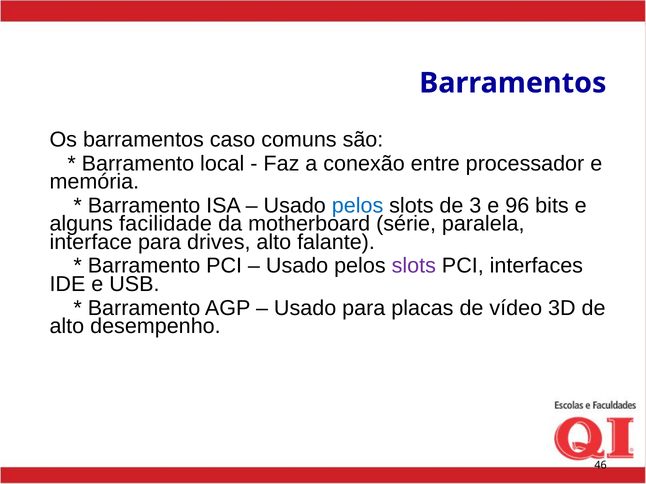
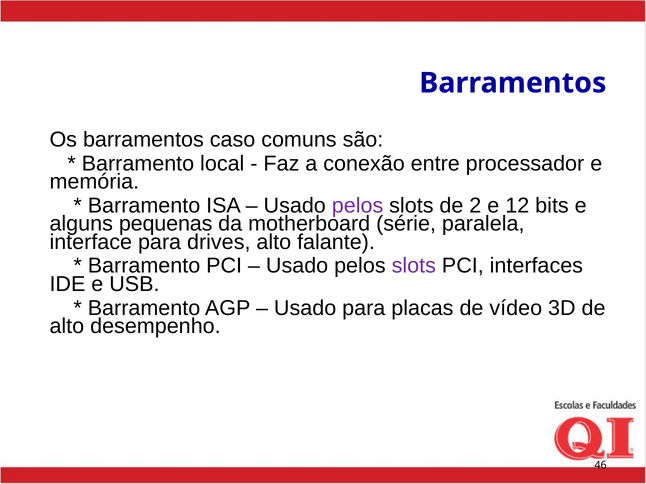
pelos at (358, 206) colour: blue -> purple
3: 3 -> 2
96: 96 -> 12
facilidade: facilidade -> pequenas
